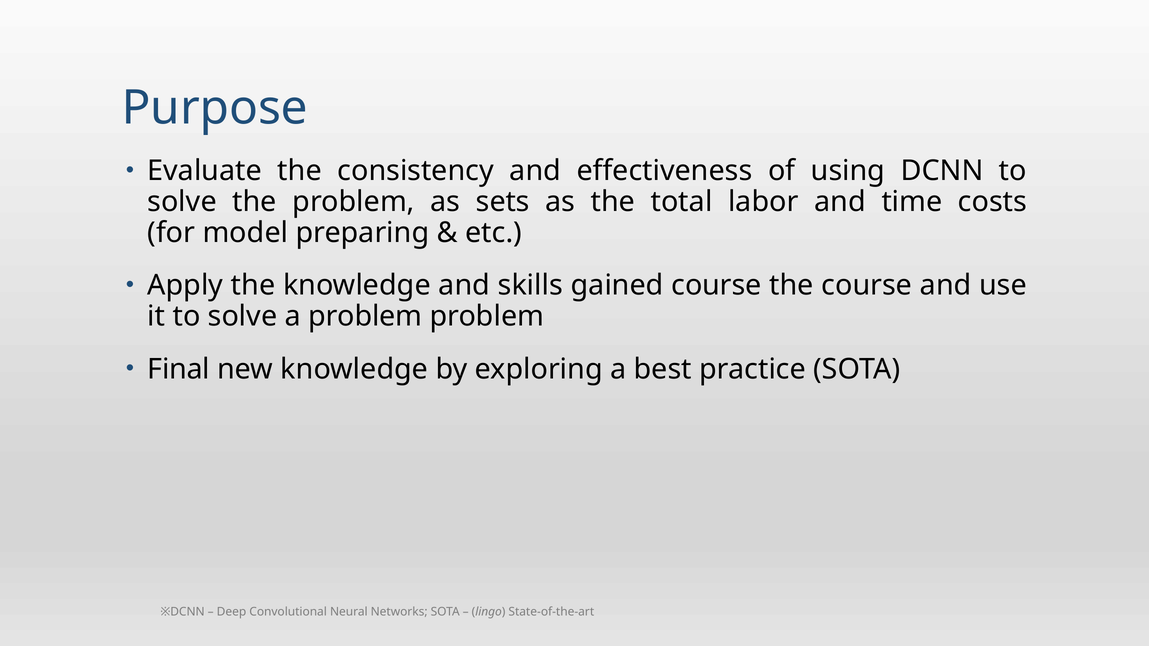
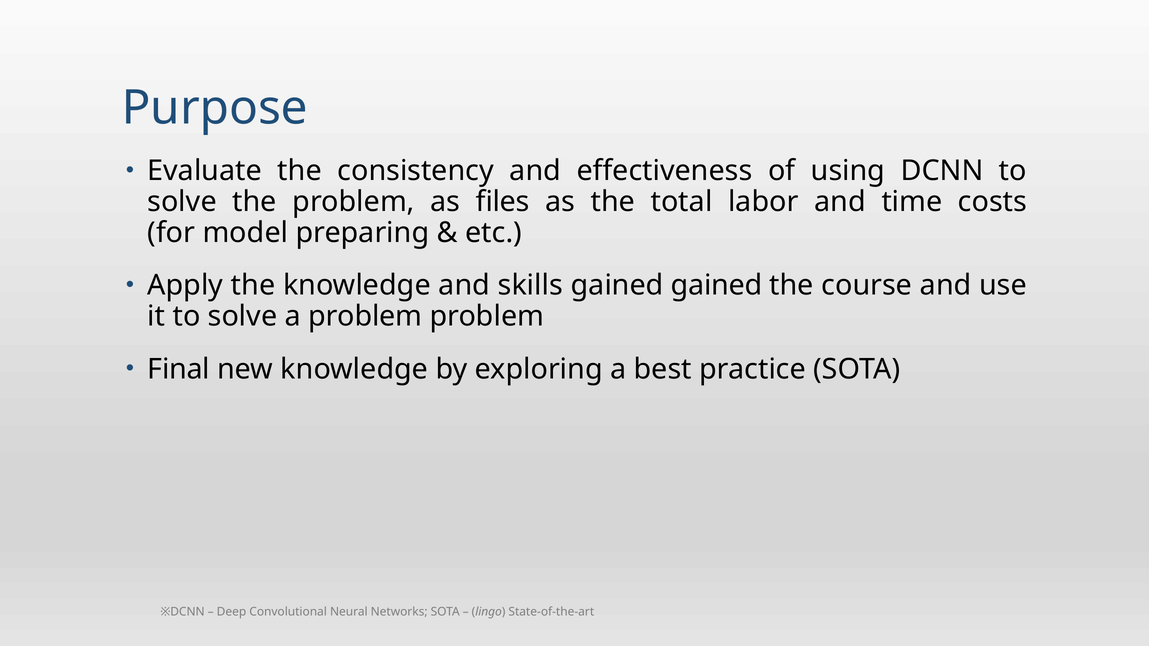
sets: sets -> files
gained course: course -> gained
